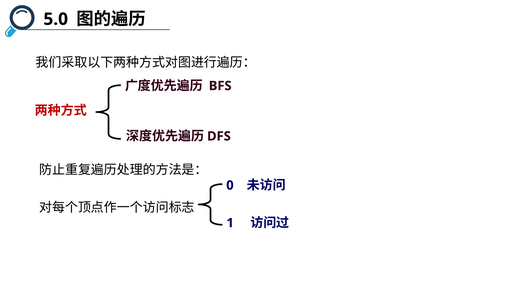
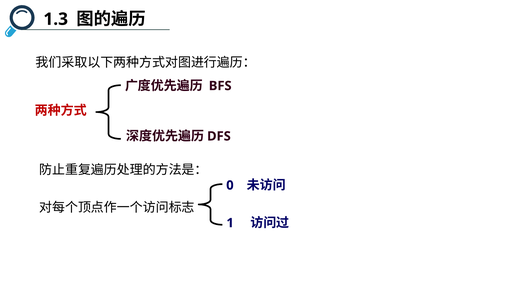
5.0: 5.0 -> 1.3
